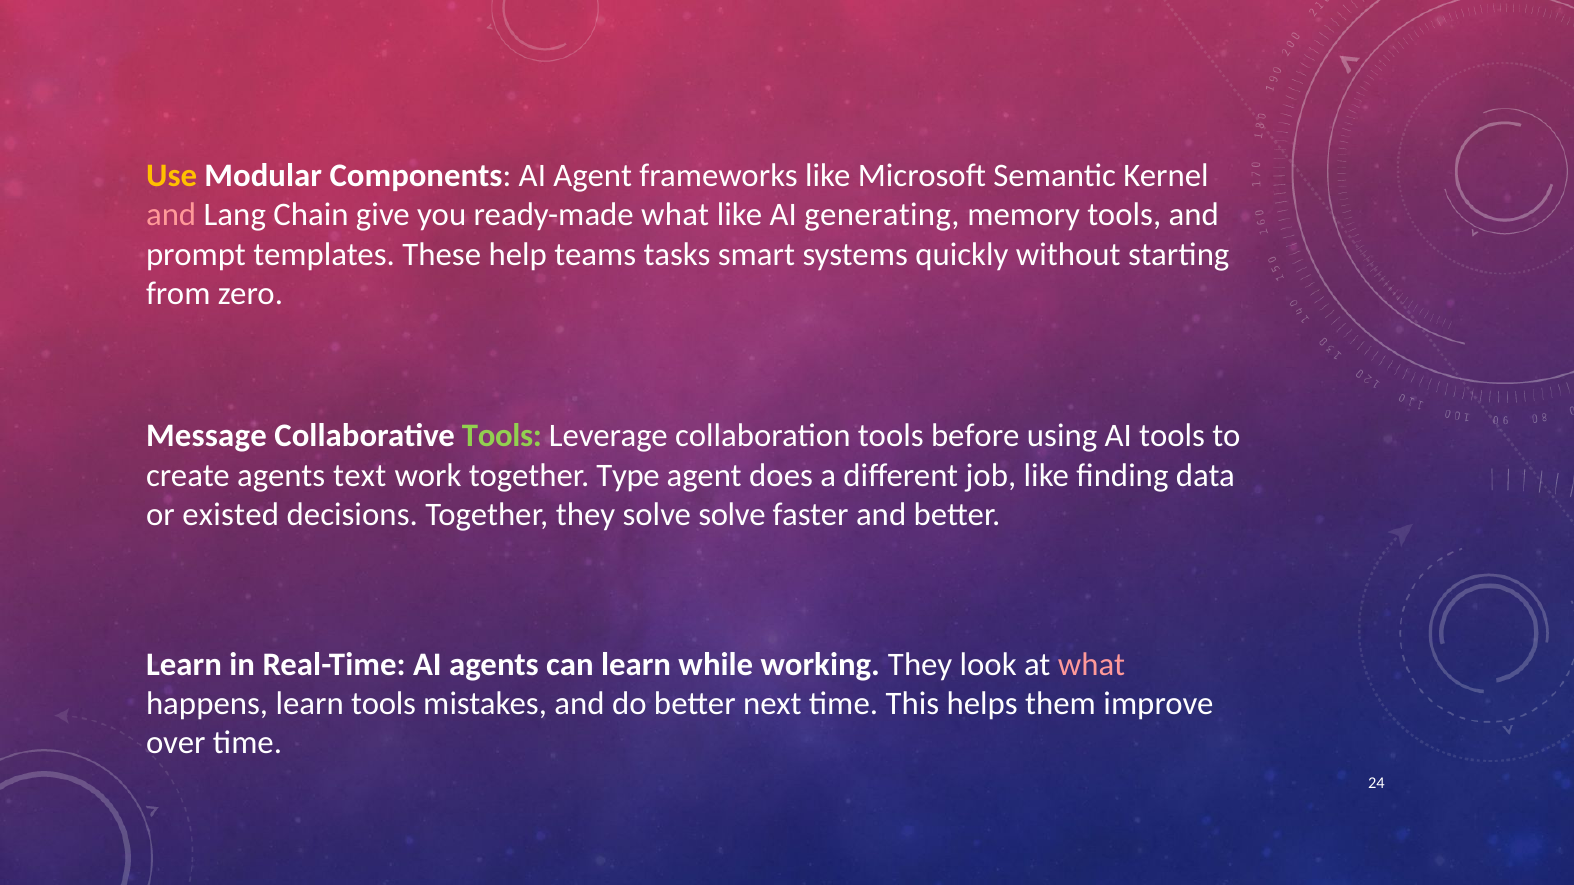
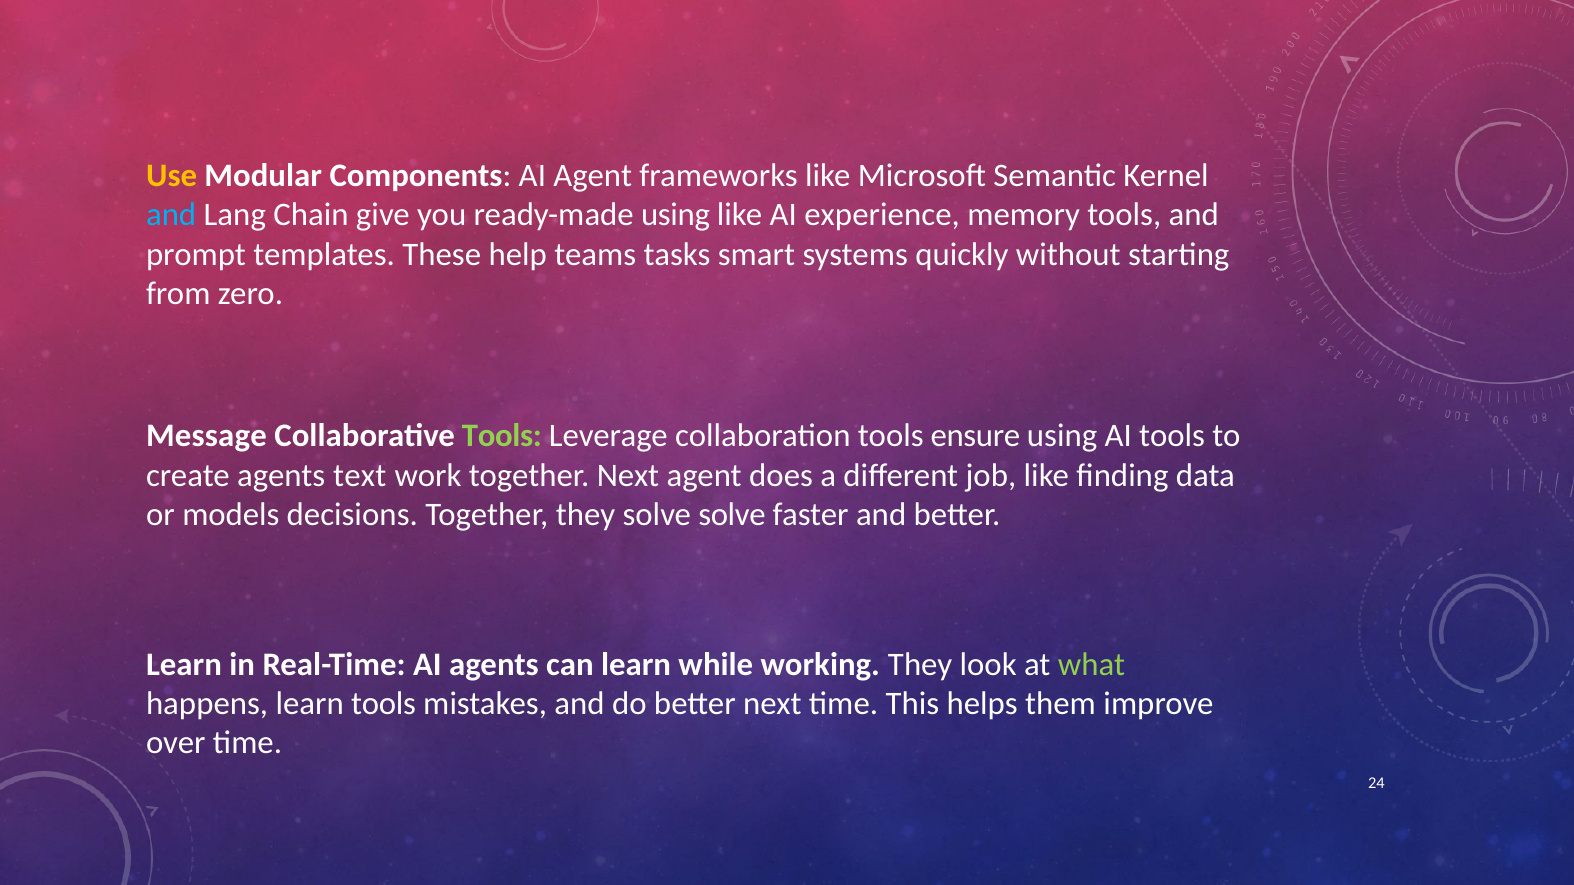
and at (171, 215) colour: pink -> light blue
ready-made what: what -> using
generating: generating -> experience
before: before -> ensure
together Type: Type -> Next
existed: existed -> models
what at (1092, 664) colour: pink -> light green
